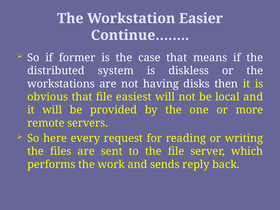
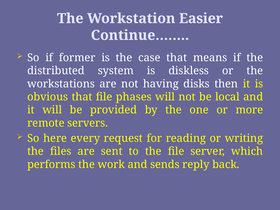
easiest: easiest -> phases
